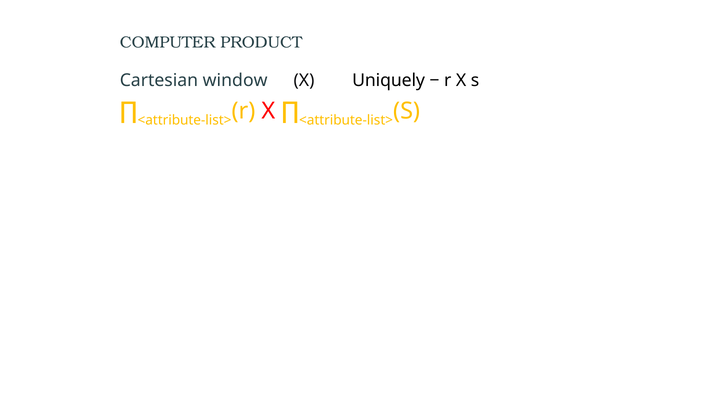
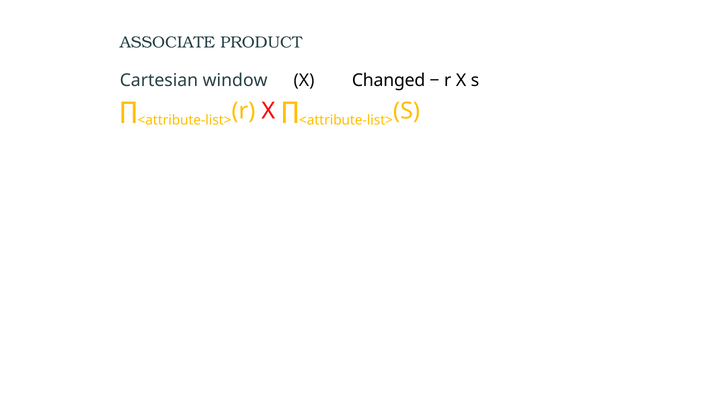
COMPUTER: COMPUTER -> ASSOCIATE
Uniquely: Uniquely -> Changed
